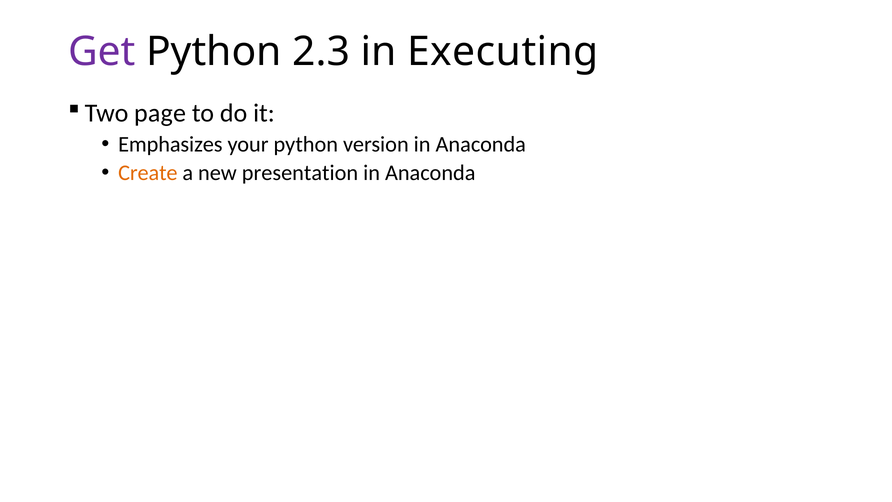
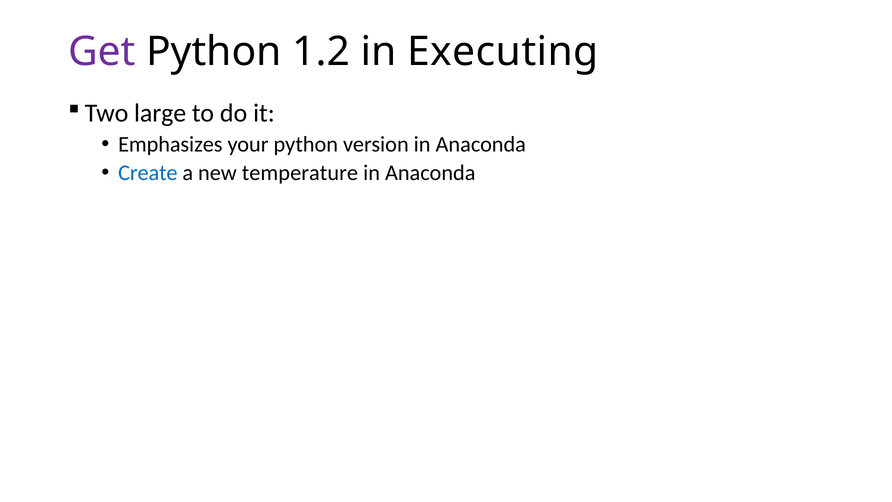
2.3: 2.3 -> 1.2
page: page -> large
Create colour: orange -> blue
presentation: presentation -> temperature
